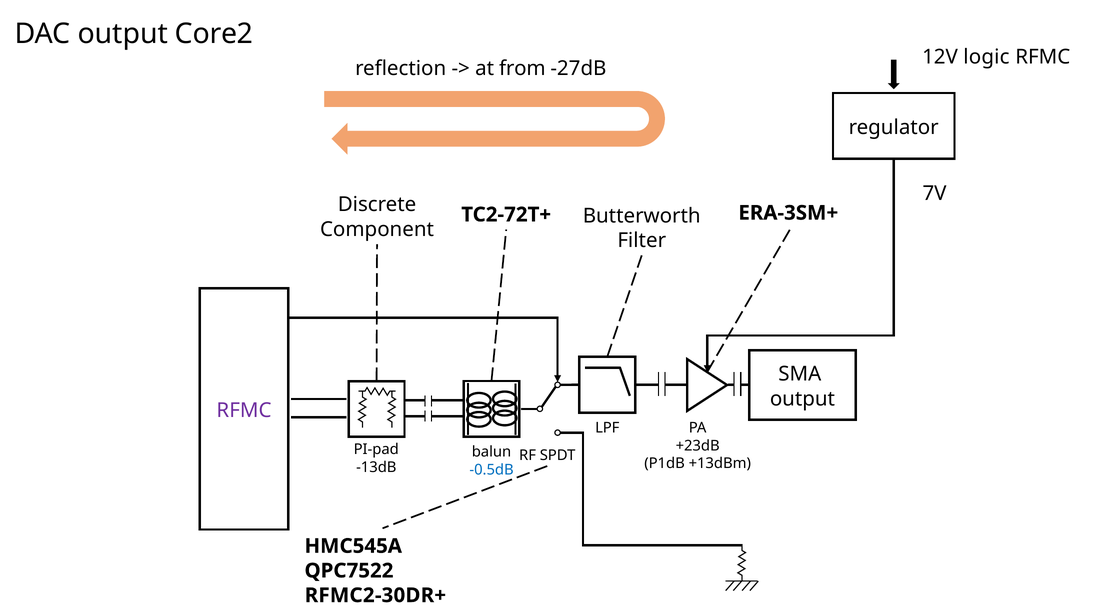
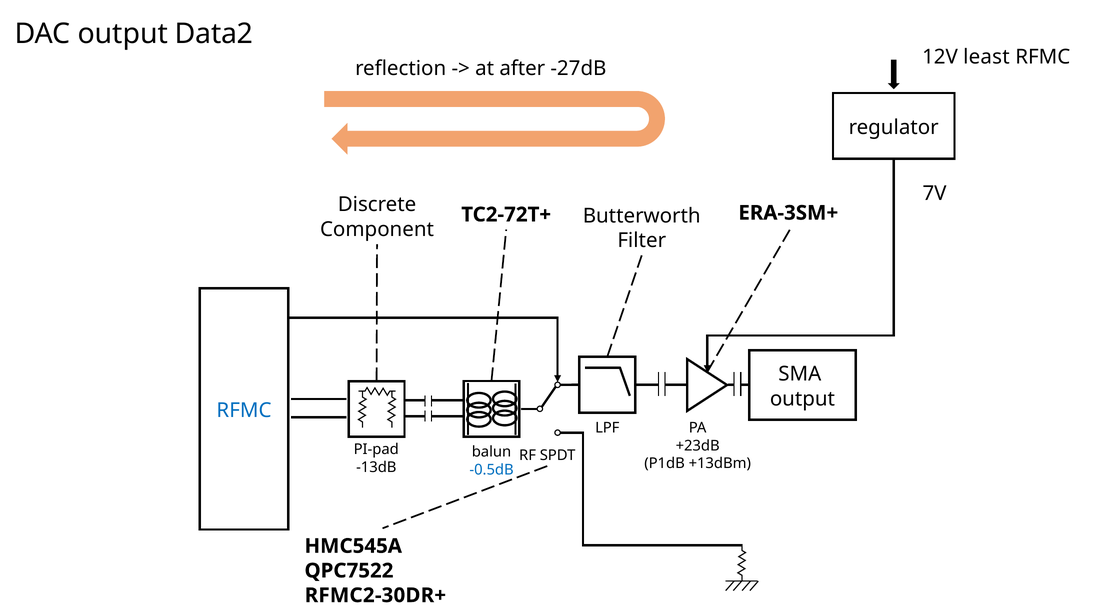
Core2: Core2 -> Data2
logic: logic -> least
from: from -> after
RFMC at (244, 410) colour: purple -> blue
